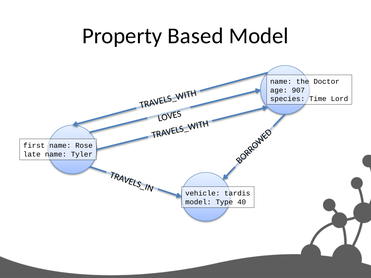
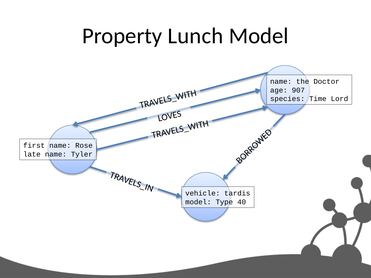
Based: Based -> Lunch
